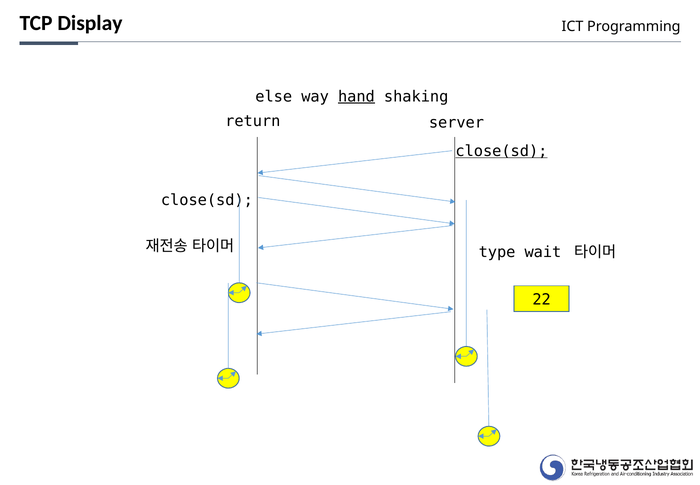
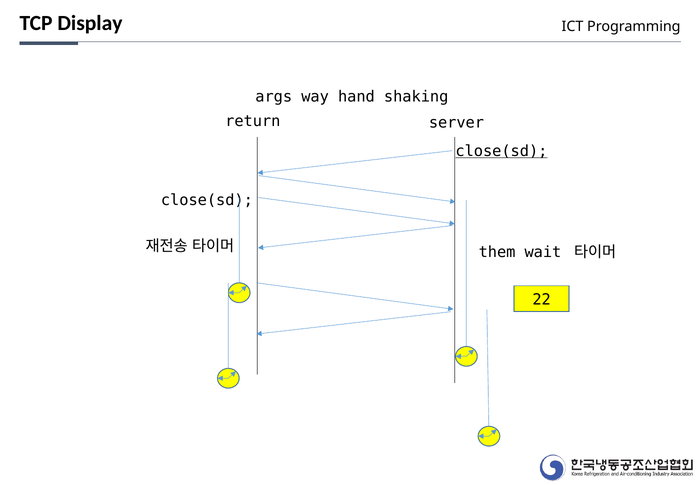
else: else -> args
hand underline: present -> none
type: type -> them
